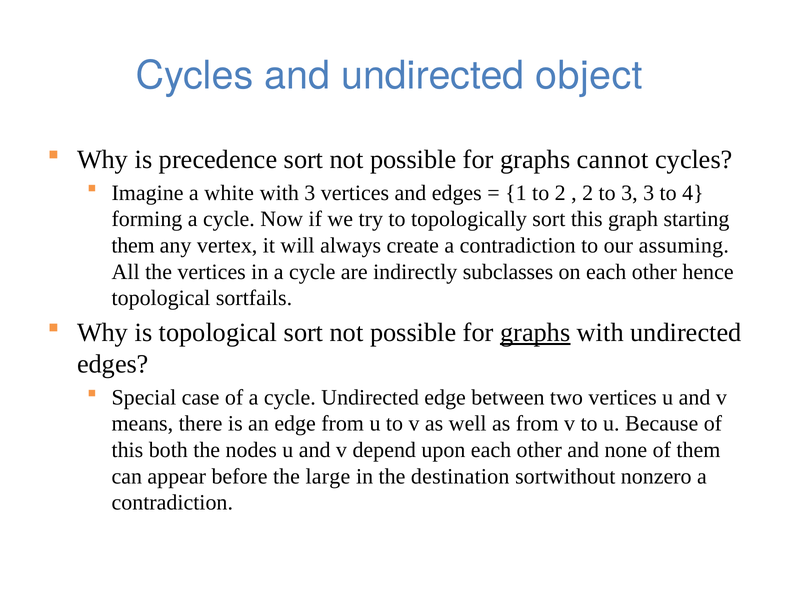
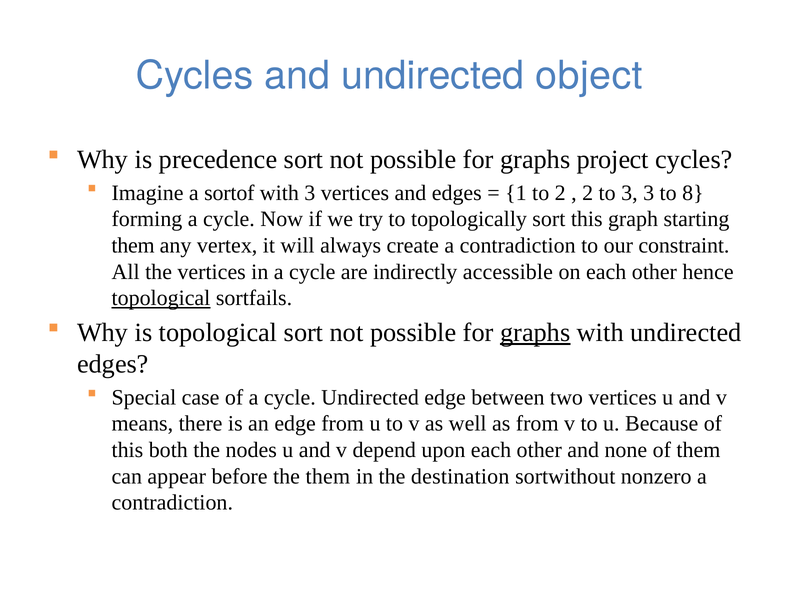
cannot: cannot -> project
white: white -> sortof
4: 4 -> 8
assuming: assuming -> constraint
subclasses: subclasses -> accessible
topological at (161, 298) underline: none -> present
the large: large -> them
